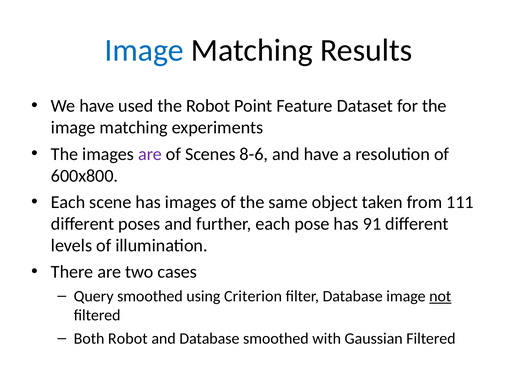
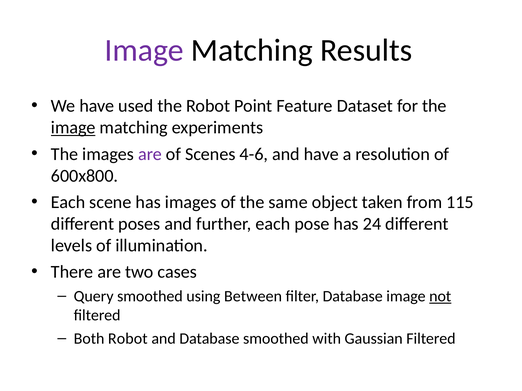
Image at (144, 51) colour: blue -> purple
image at (73, 128) underline: none -> present
8-6: 8-6 -> 4-6
111: 111 -> 115
91: 91 -> 24
Criterion: Criterion -> Between
